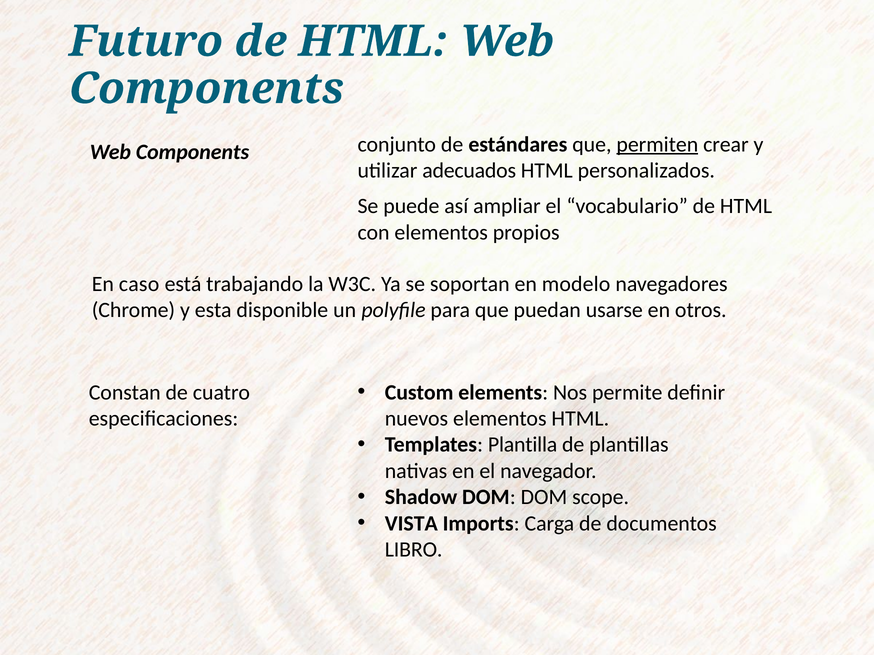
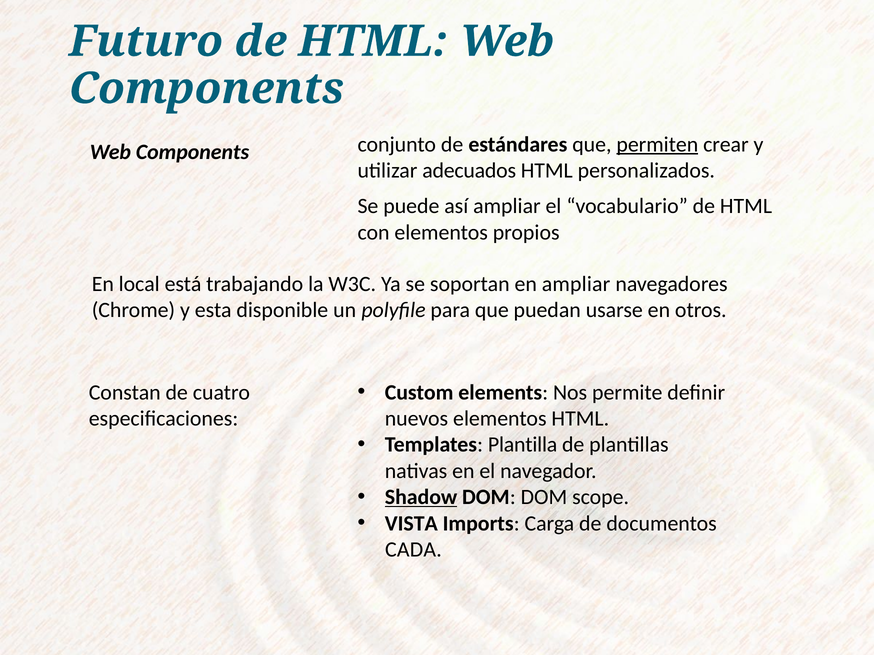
caso: caso -> local
en modelo: modelo -> ampliar
Shadow underline: none -> present
LIBRO: LIBRO -> CADA
